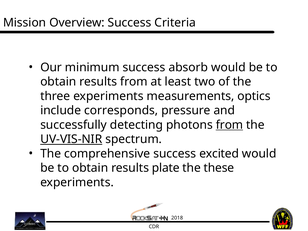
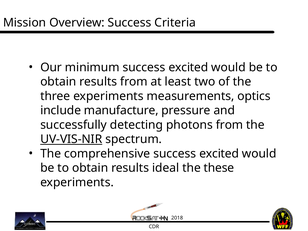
minimum success absorb: absorb -> excited
corresponds: corresponds -> manufacture
from at (230, 125) underline: present -> none
plate: plate -> ideal
